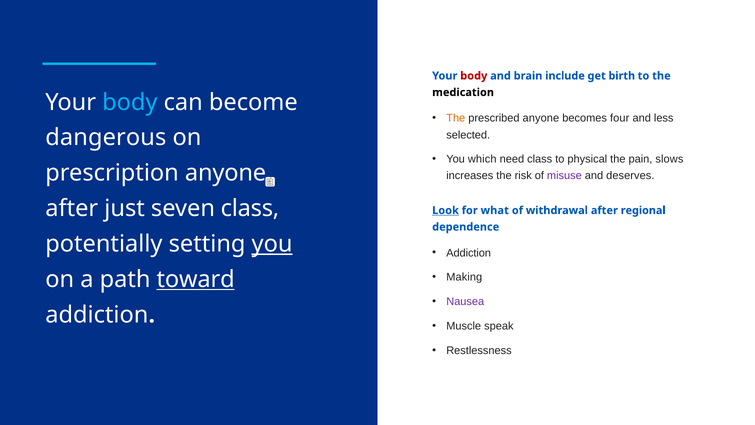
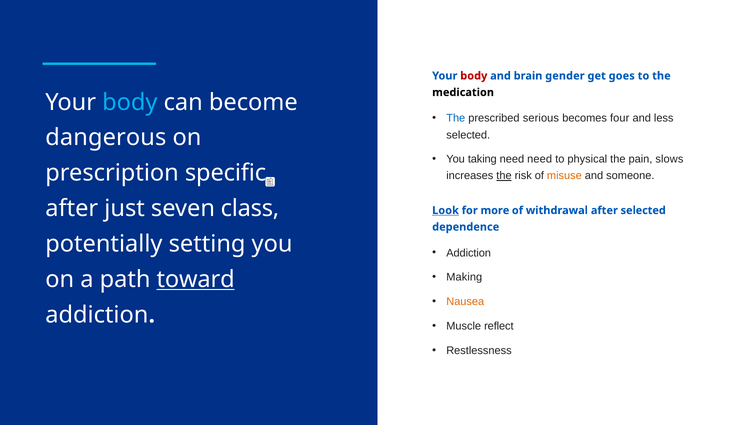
include: include -> gender
birth: birth -> goes
The at (456, 118) colour: orange -> blue
prescribed anyone: anyone -> serious
which: which -> taking
need class: class -> need
prescription anyone: anyone -> specific
the at (504, 176) underline: none -> present
misuse colour: purple -> orange
deserves: deserves -> someone
what: what -> more
after regional: regional -> selected
you at (272, 244) underline: present -> none
Nausea colour: purple -> orange
speak: speak -> reflect
